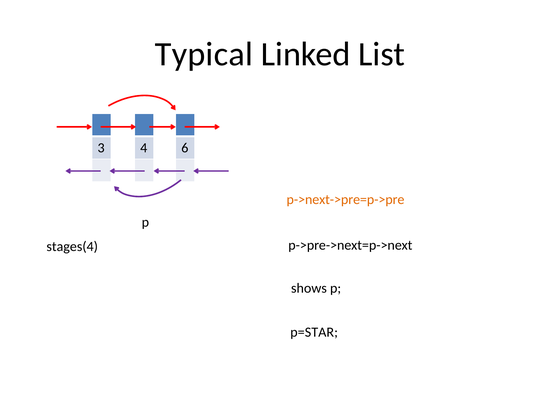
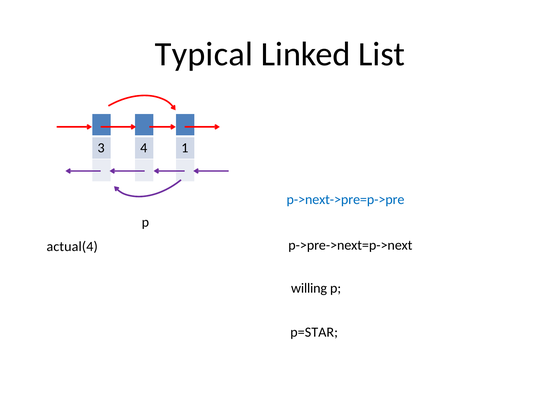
6: 6 -> 1
p->next->pre=p->pre colour: orange -> blue
stages(4: stages(4 -> actual(4
shows: shows -> willing
